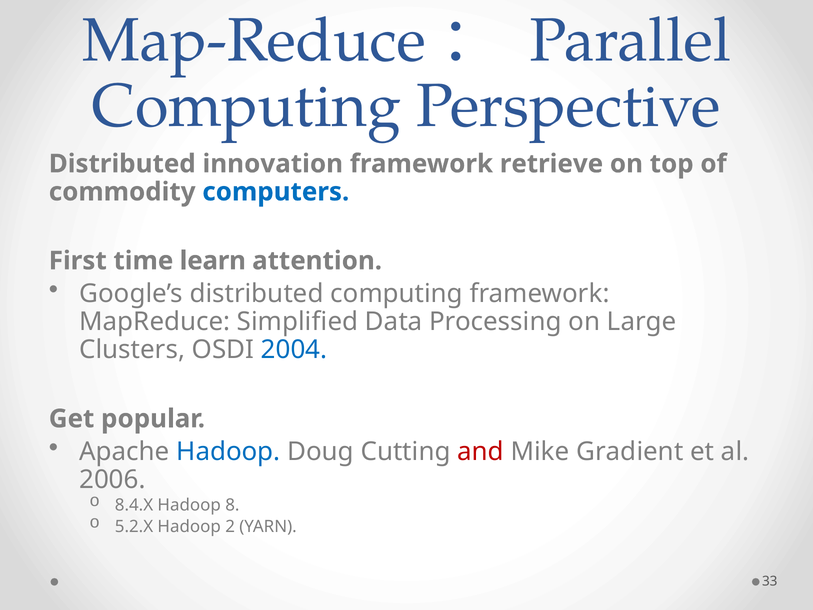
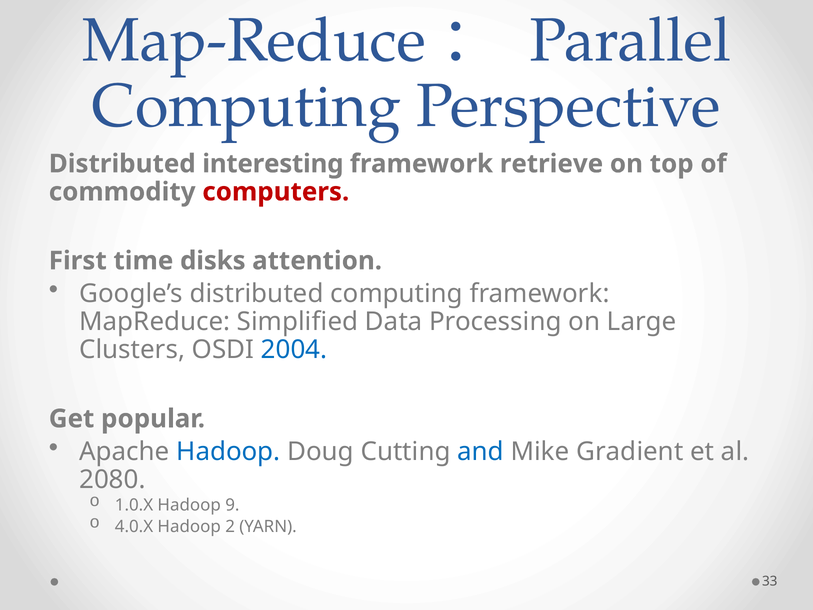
innovation: innovation -> interesting
computers colour: blue -> red
learn: learn -> disks
and colour: red -> blue
2006: 2006 -> 2080
8.4.X: 8.4.X -> 1.0.X
8: 8 -> 9
5.2.X: 5.2.X -> 4.0.X
